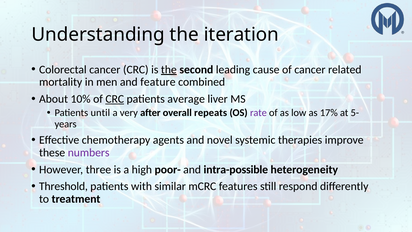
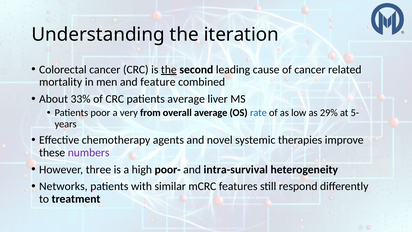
10%: 10% -> 33%
CRC at (115, 99) underline: present -> none
until: until -> poor
after: after -> from
overall repeats: repeats -> average
rate colour: purple -> blue
17%: 17% -> 29%
intra-possible: intra-possible -> intra-survival
Threshold: Threshold -> Networks
